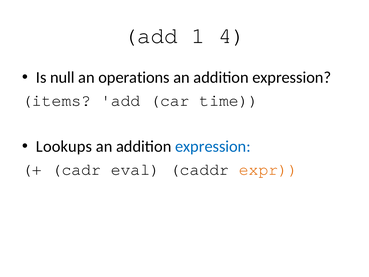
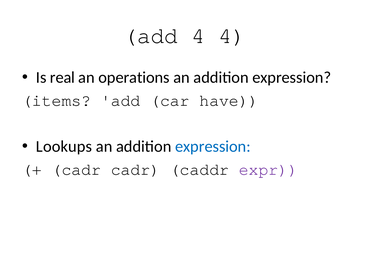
add 1: 1 -> 4
null: null -> real
time: time -> have
cadr eval: eval -> cadr
expr colour: orange -> purple
